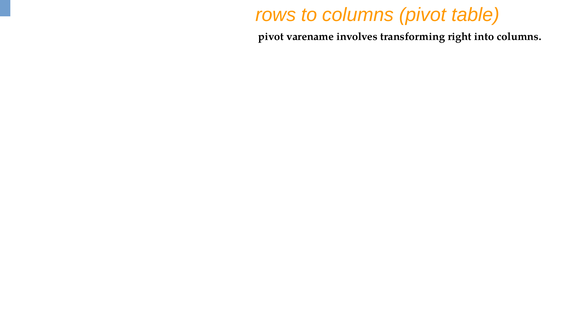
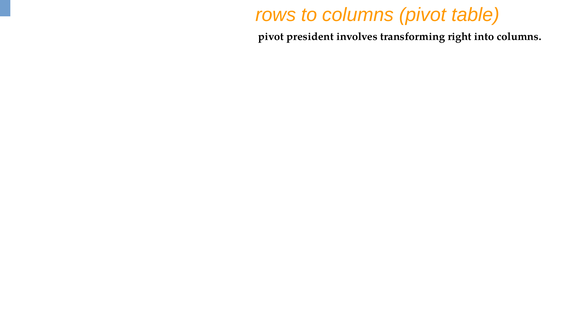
varename: varename -> president
